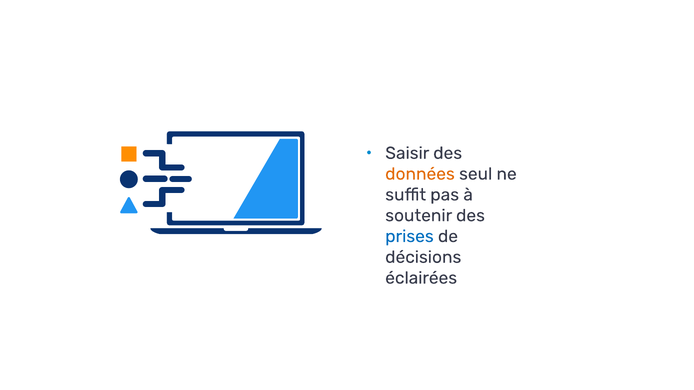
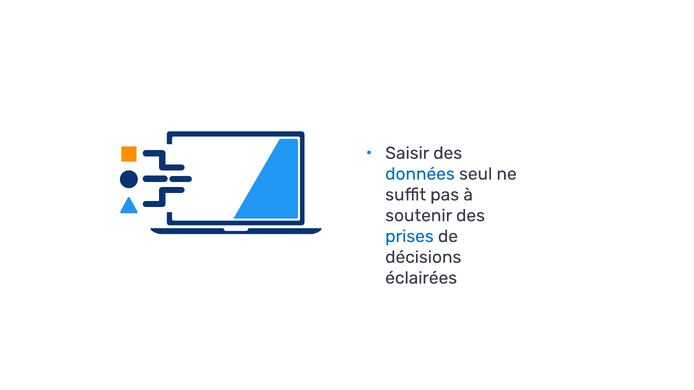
données colour: orange -> blue
